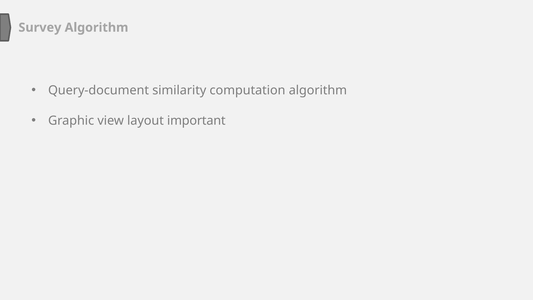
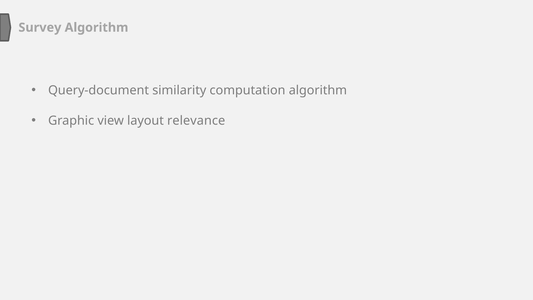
important: important -> relevance
